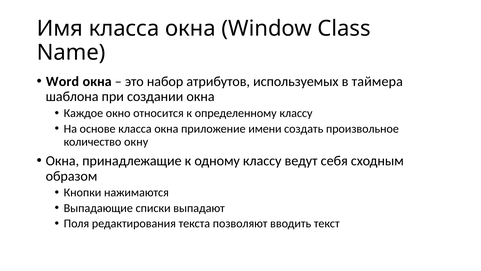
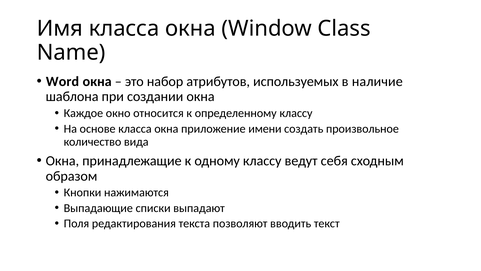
таймера: таймера -> наличие
окну: окну -> вида
